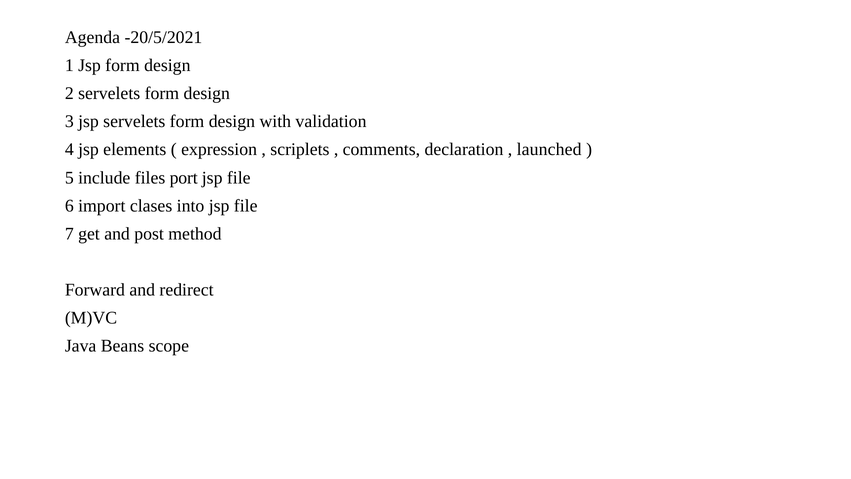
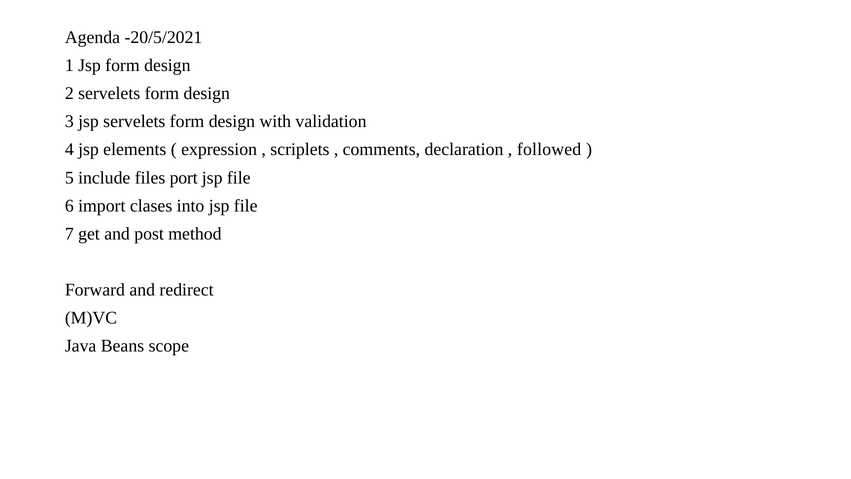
launched: launched -> followed
